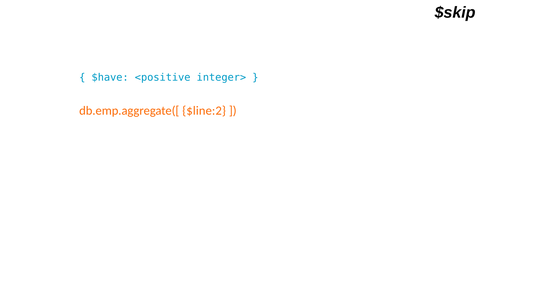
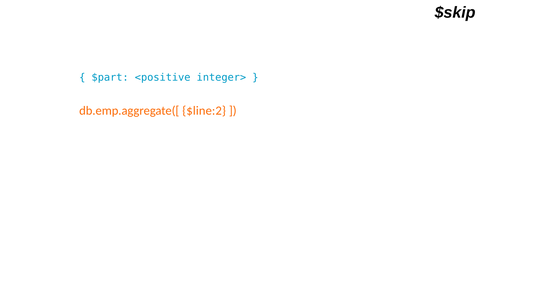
$have: $have -> $part
